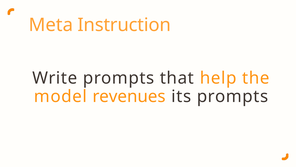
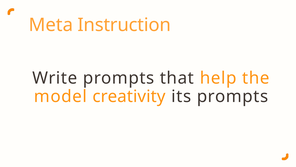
revenues: revenues -> creativity
